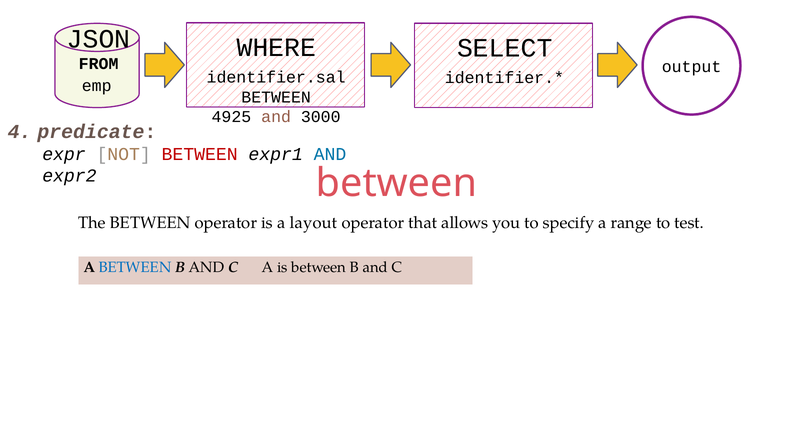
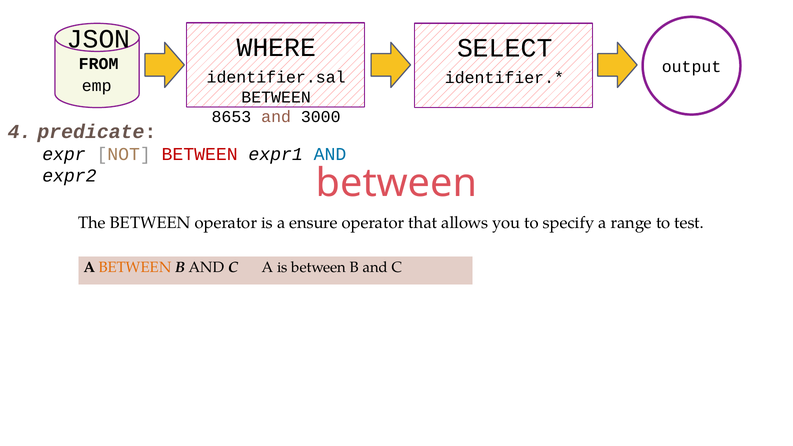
4925: 4925 -> 8653
layout: layout -> ensure
BETWEEN at (135, 267) colour: blue -> orange
